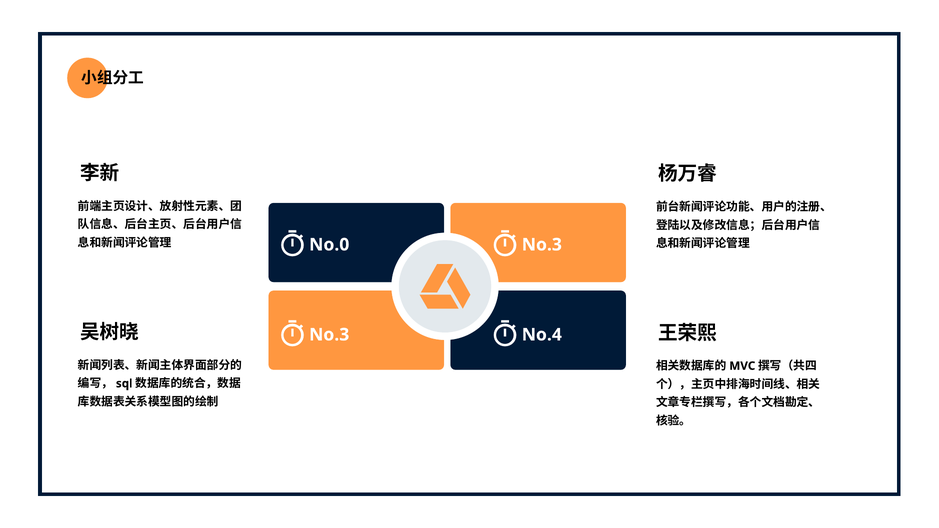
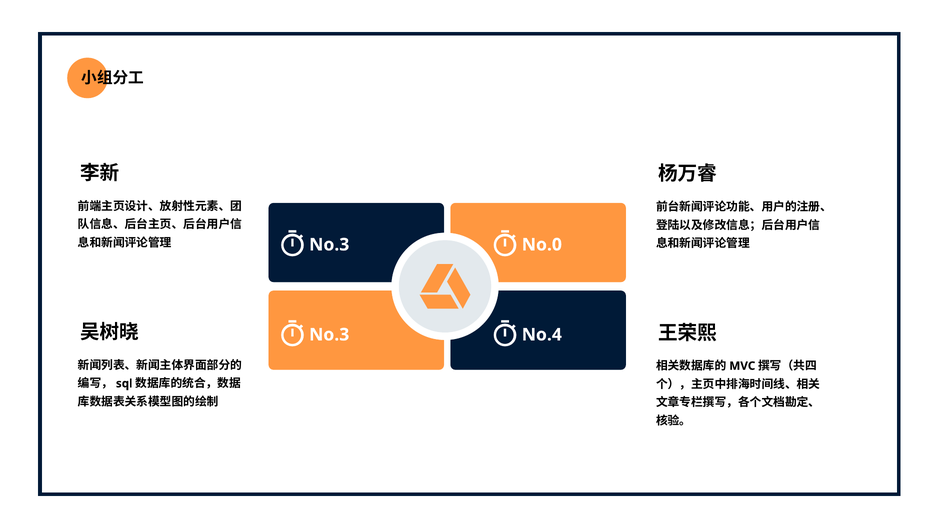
No.0 at (329, 245): No.0 -> No.3
No.3 at (542, 245): No.3 -> No.0
